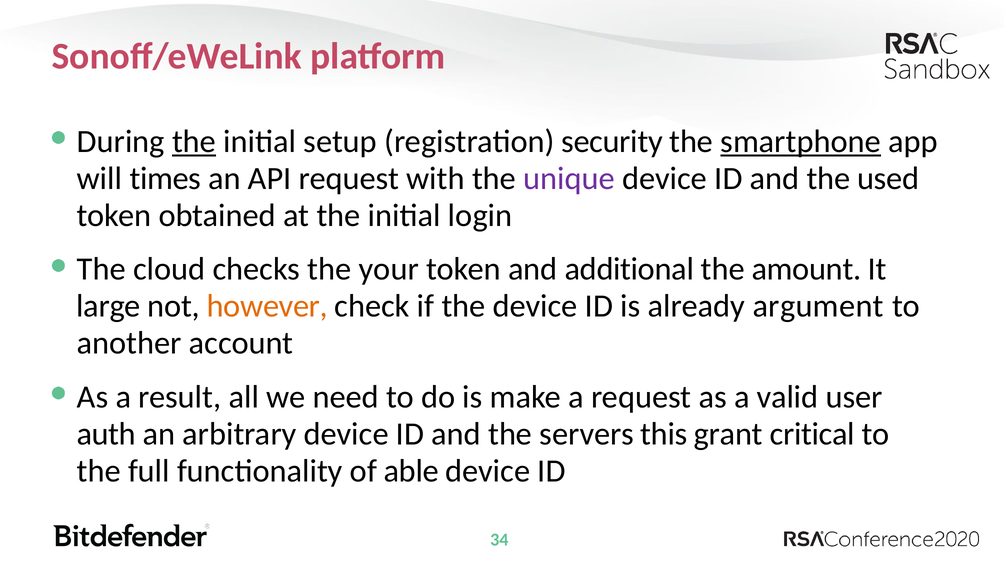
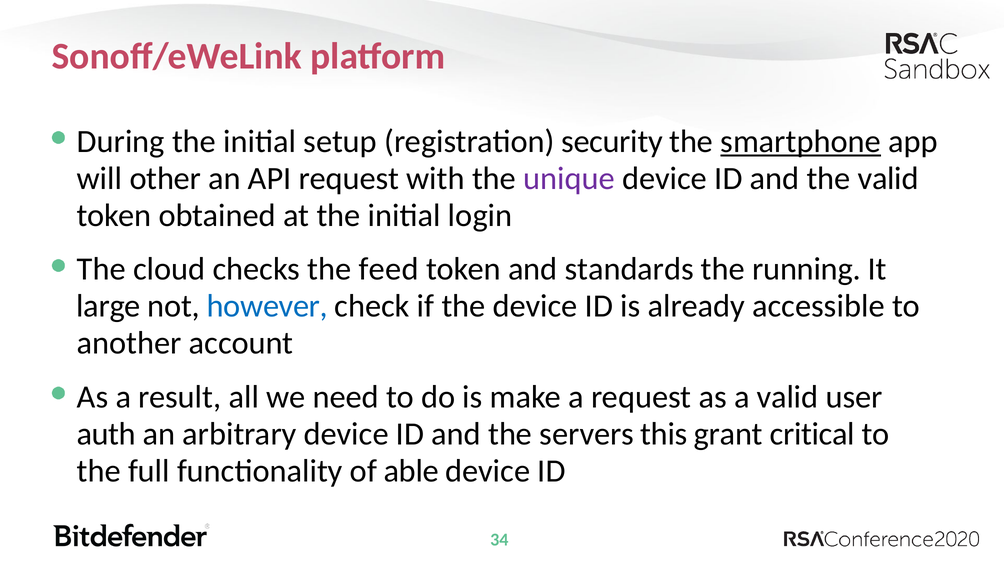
the at (194, 142) underline: present -> none
times: times -> other
the used: used -> valid
your: your -> feed
additional: additional -> standards
amount: amount -> running
however colour: orange -> blue
argument: argument -> accessible
